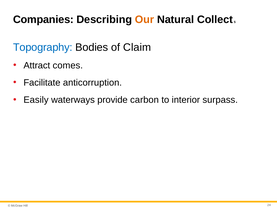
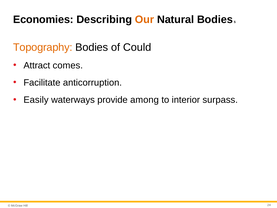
Companies: Companies -> Economies
Natural Collect: Collect -> Bodies
Topography colour: blue -> orange
Claim: Claim -> Could
carbon: carbon -> among
